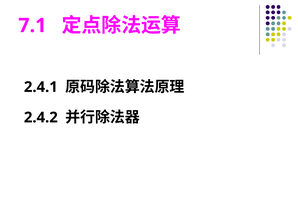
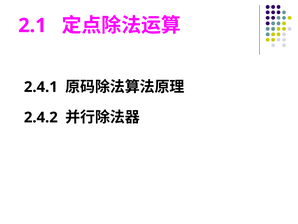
7.1: 7.1 -> 2.1
